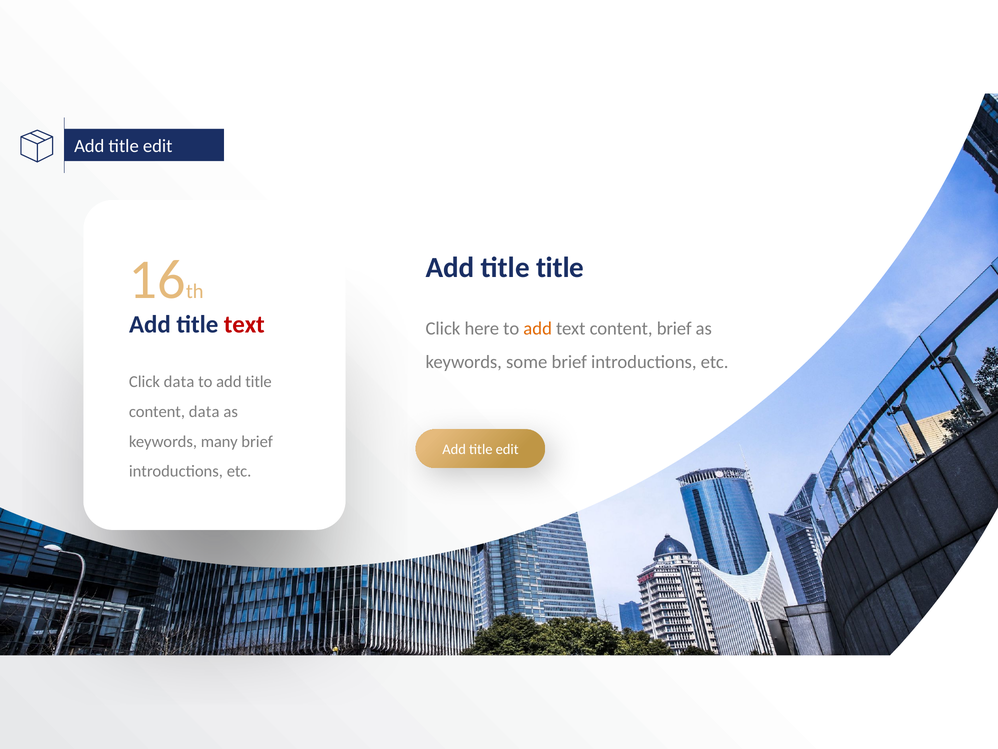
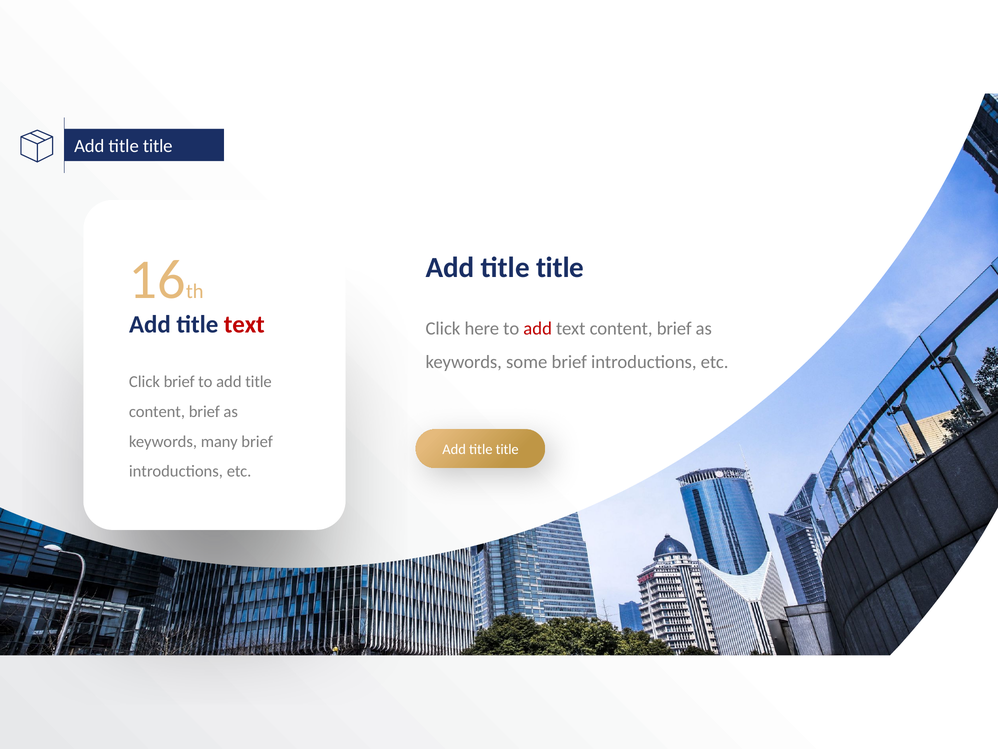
edit at (158, 146): edit -> title
add at (538, 328) colour: orange -> red
Click data: data -> brief
data at (204, 411): data -> brief
edit at (507, 449): edit -> title
